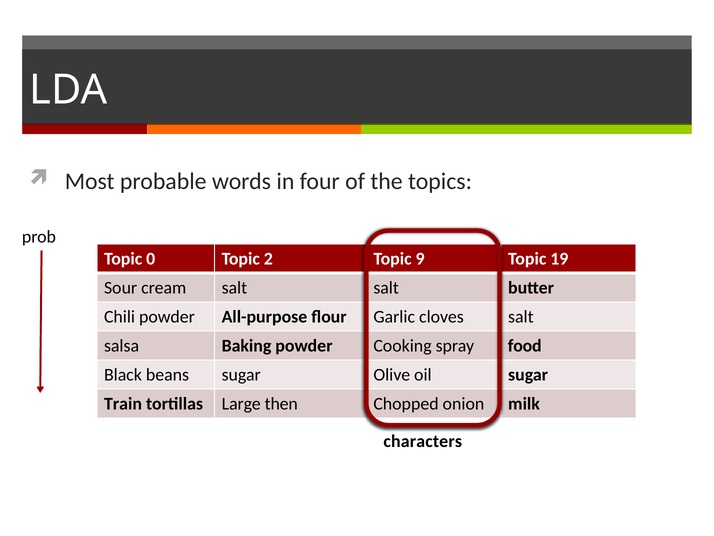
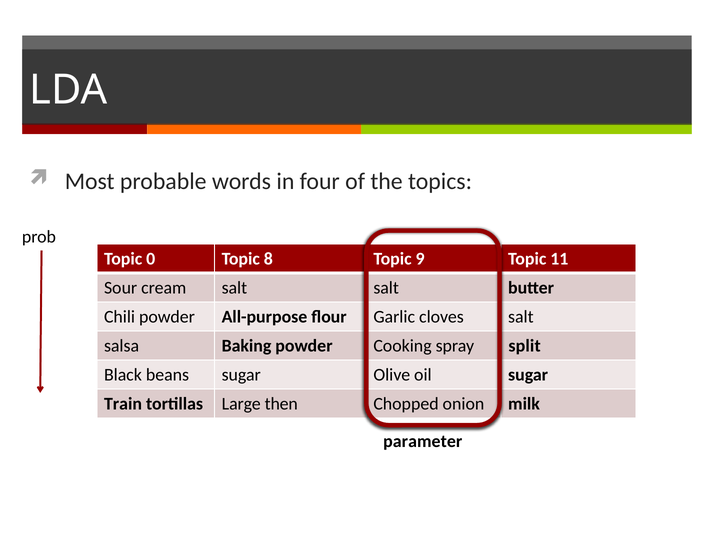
2: 2 -> 8
19: 19 -> 11
food: food -> split
characters: characters -> parameter
